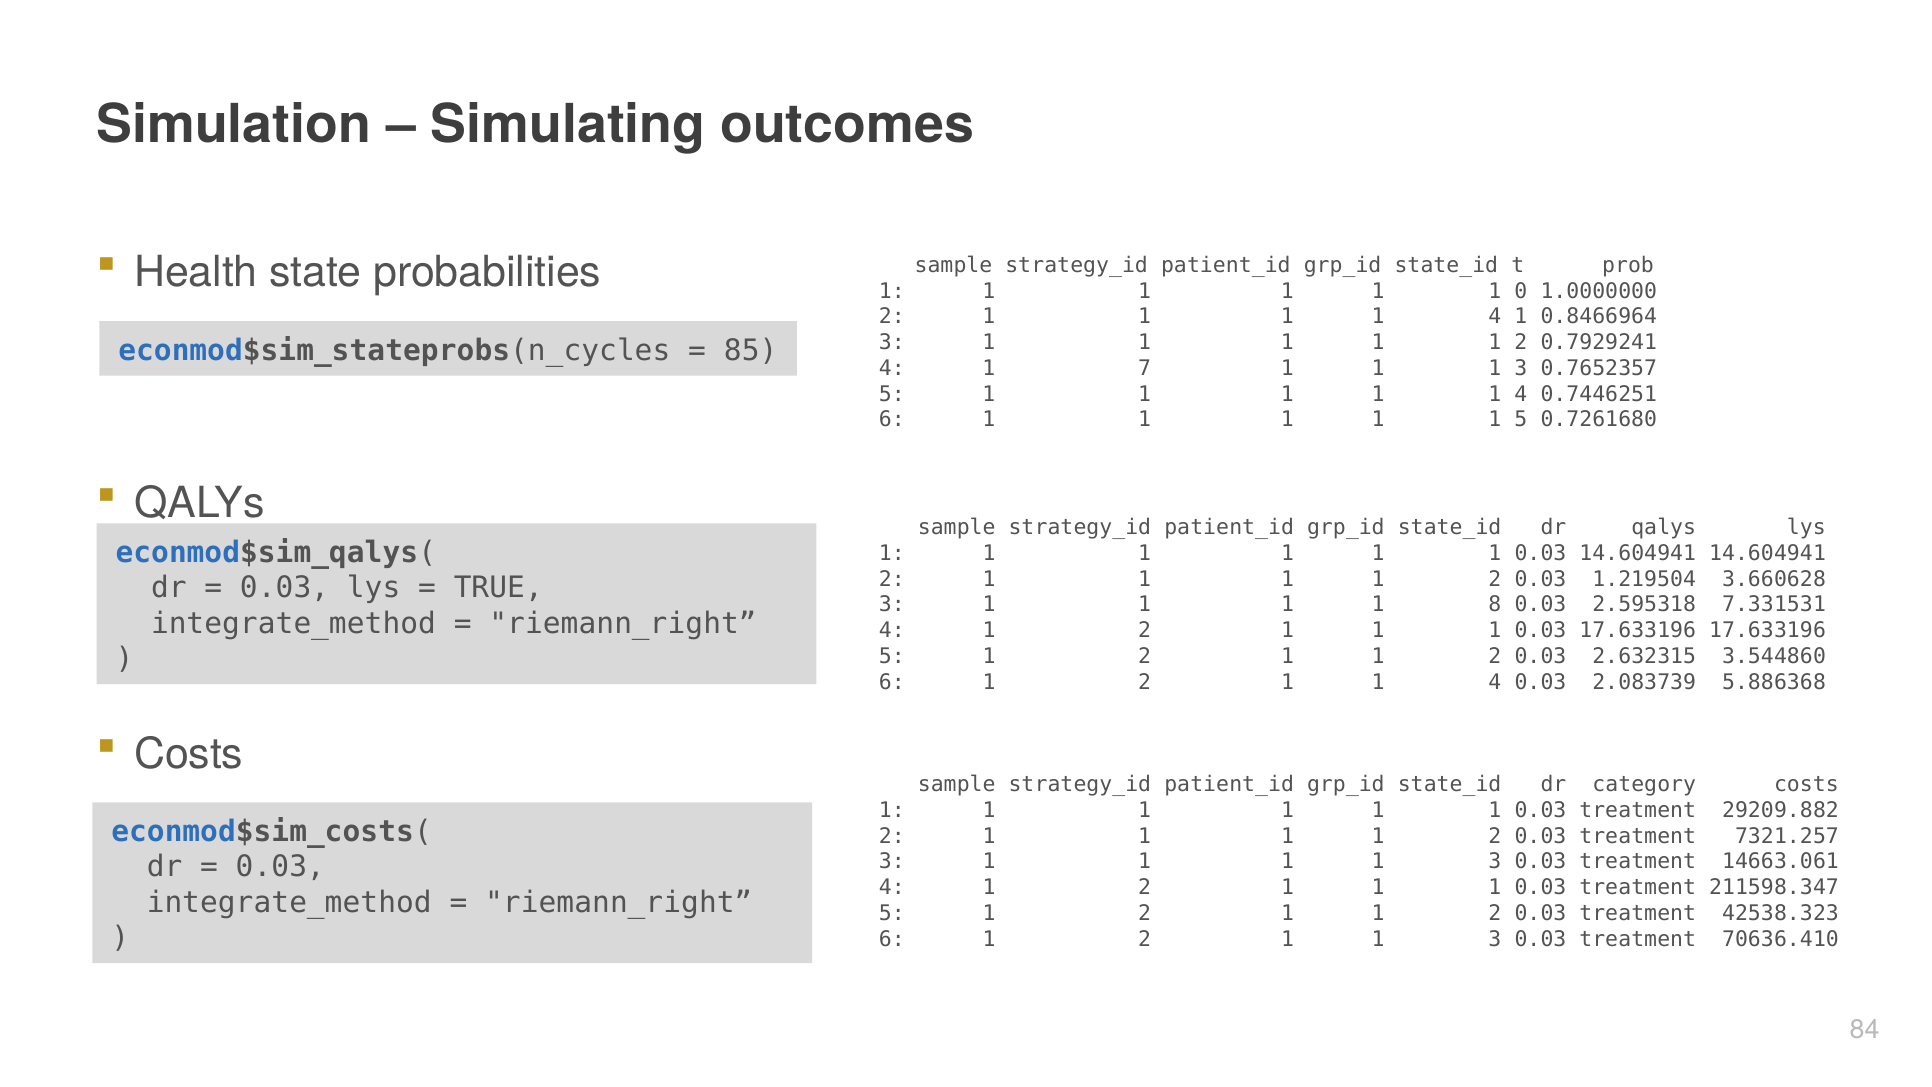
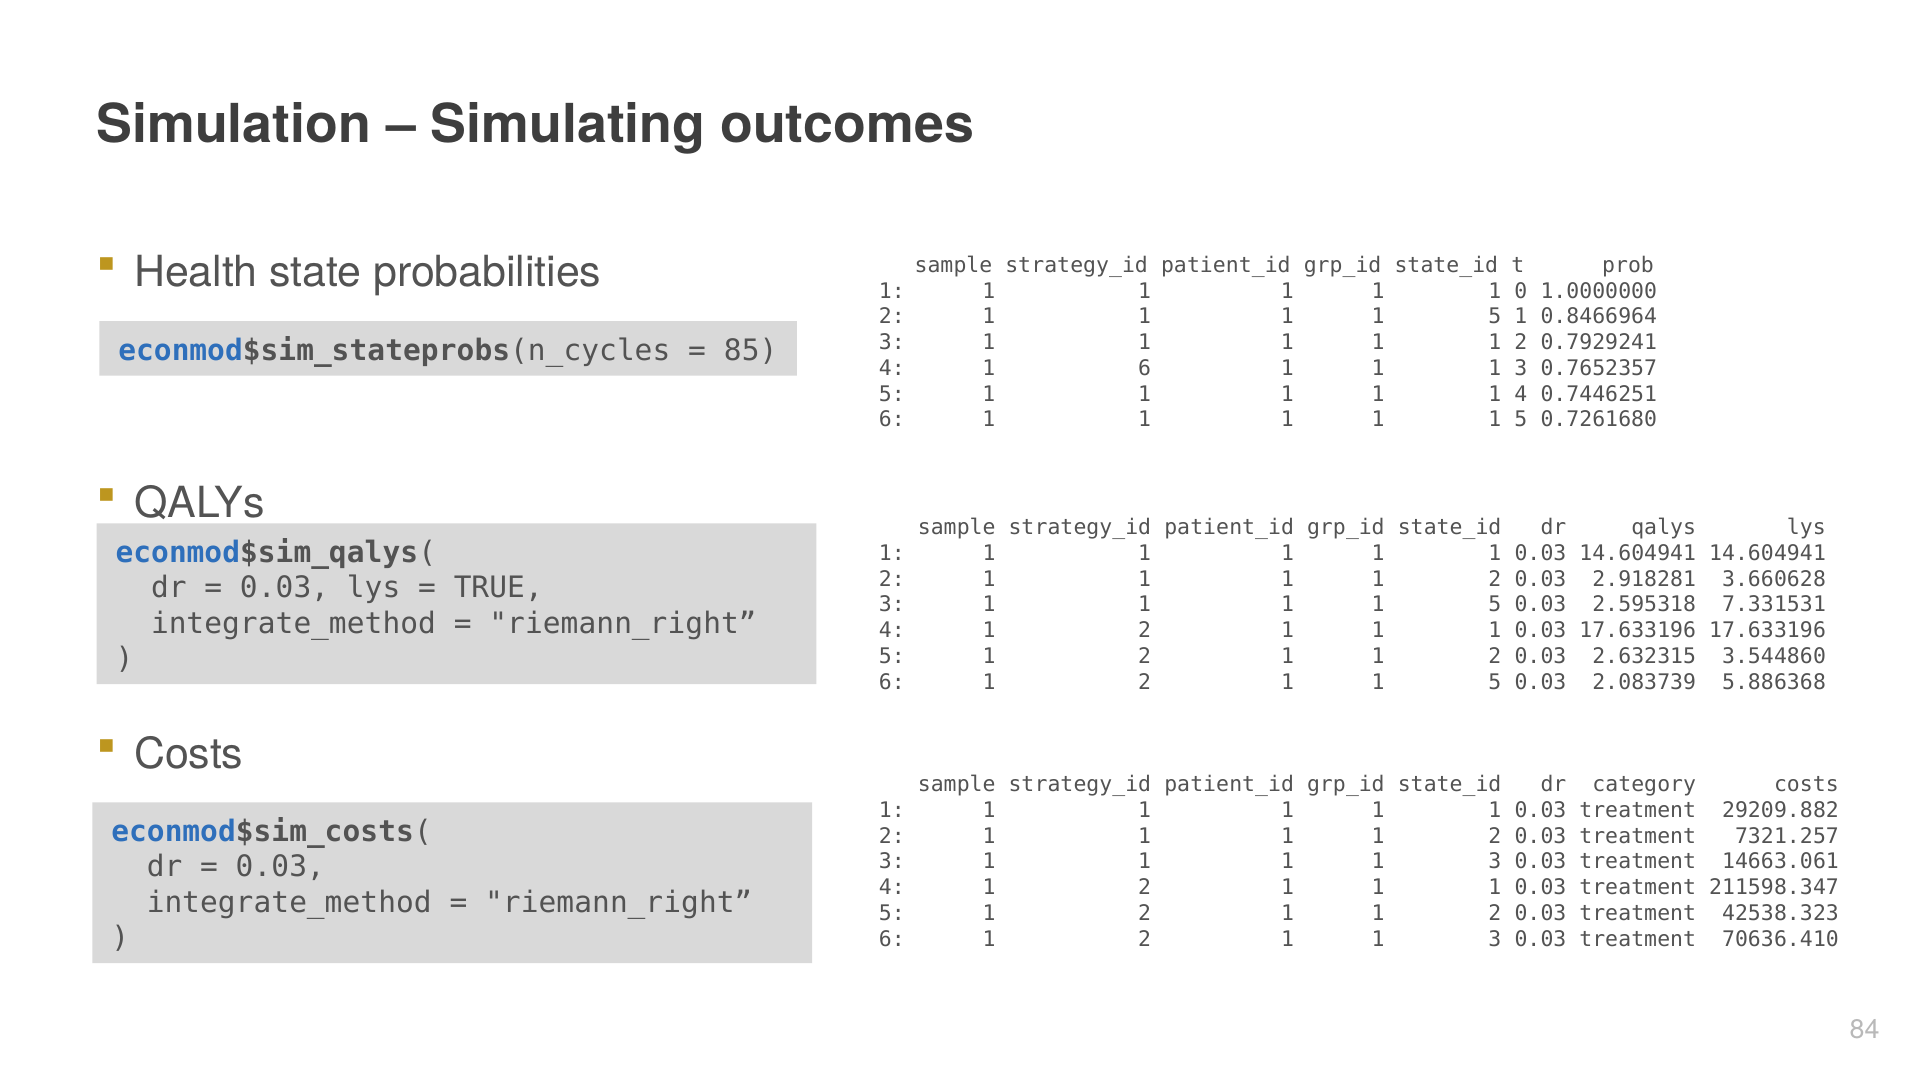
4 at (1495, 317): 4 -> 5
1 7: 7 -> 6
1.219504: 1.219504 -> 2.918281
8 at (1495, 605): 8 -> 5
2 1 1 4: 4 -> 5
